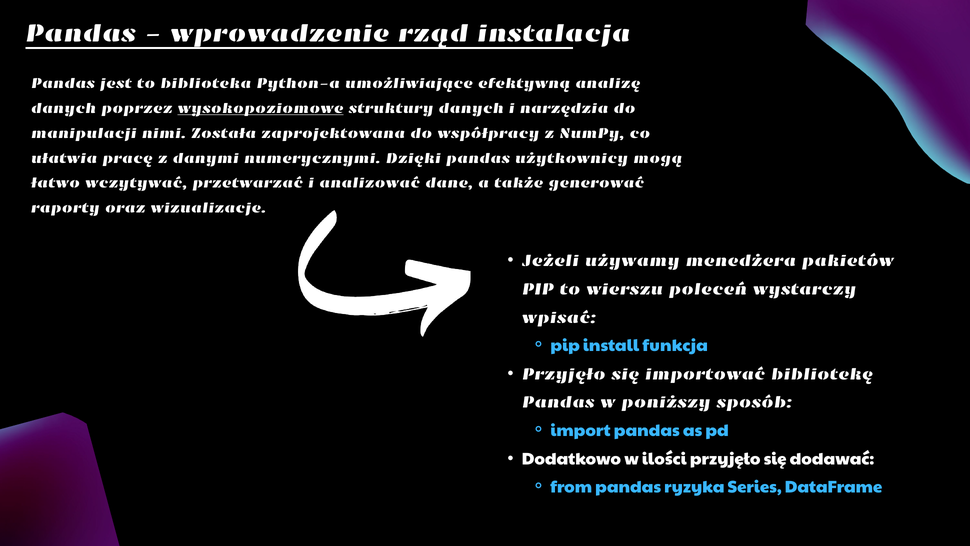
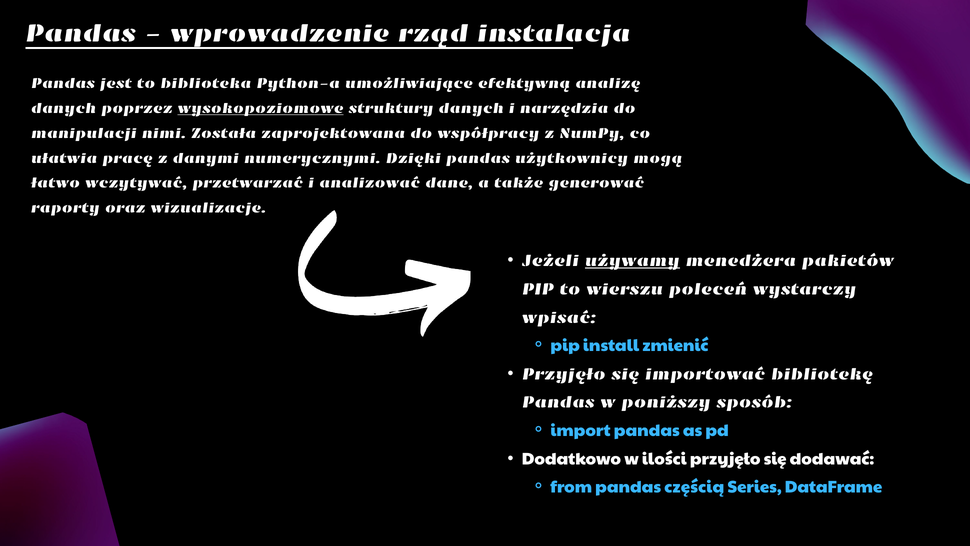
używamy underline: none -> present
funkcja: funkcja -> zmienić
ryzyka: ryzyka -> częścią
